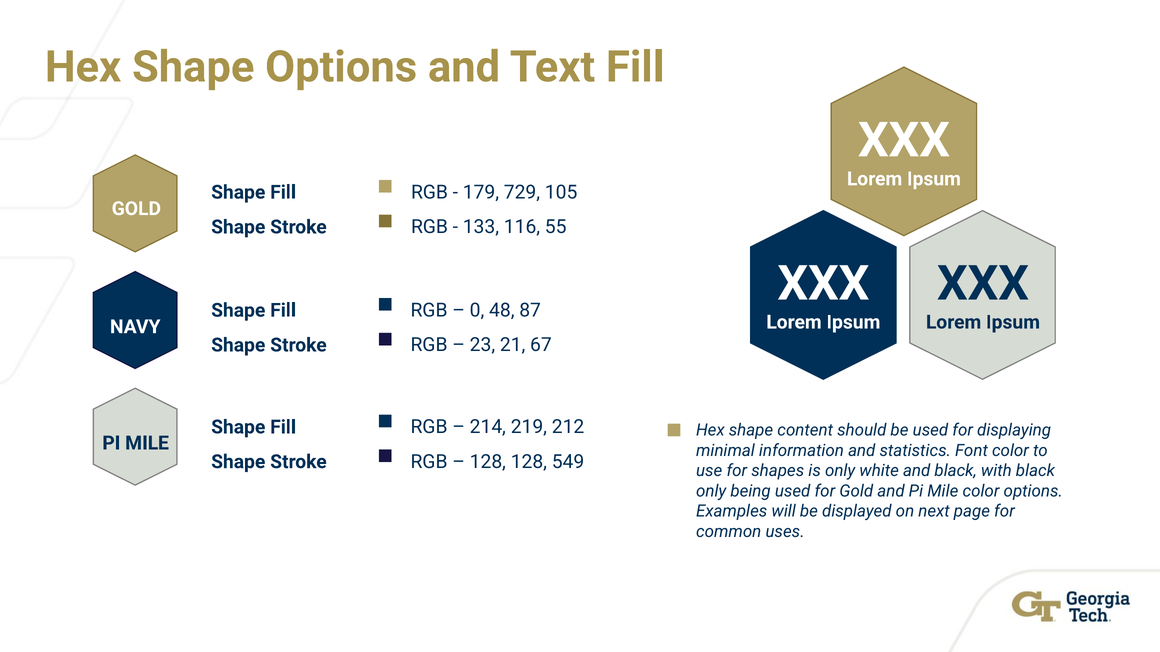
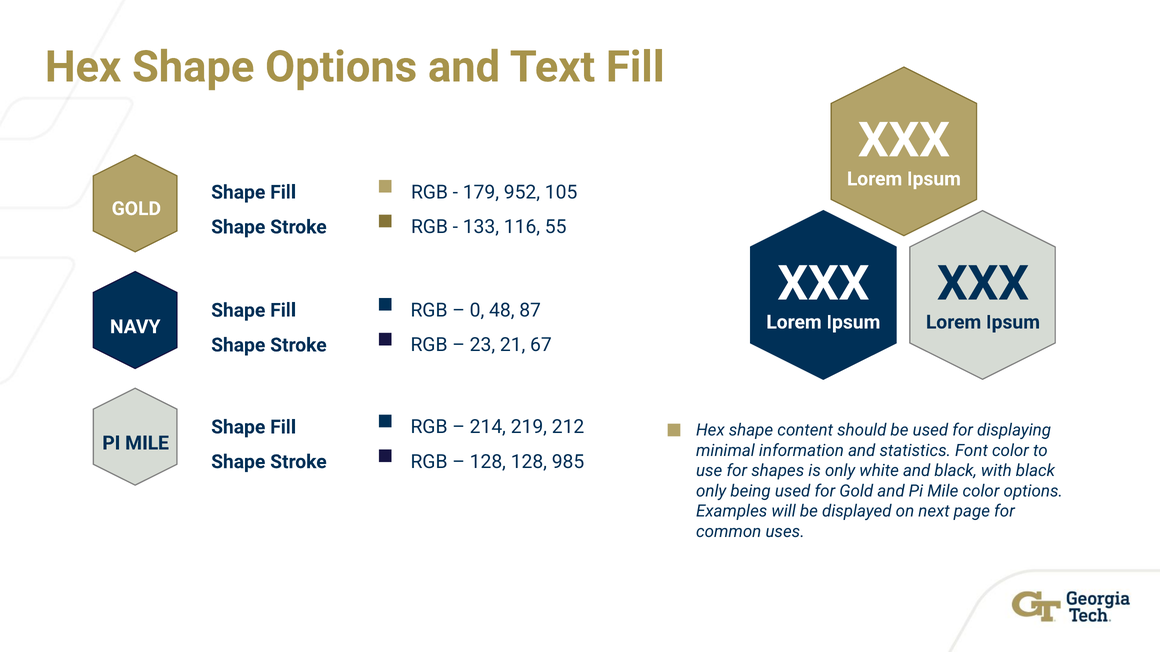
729: 729 -> 952
549: 549 -> 985
